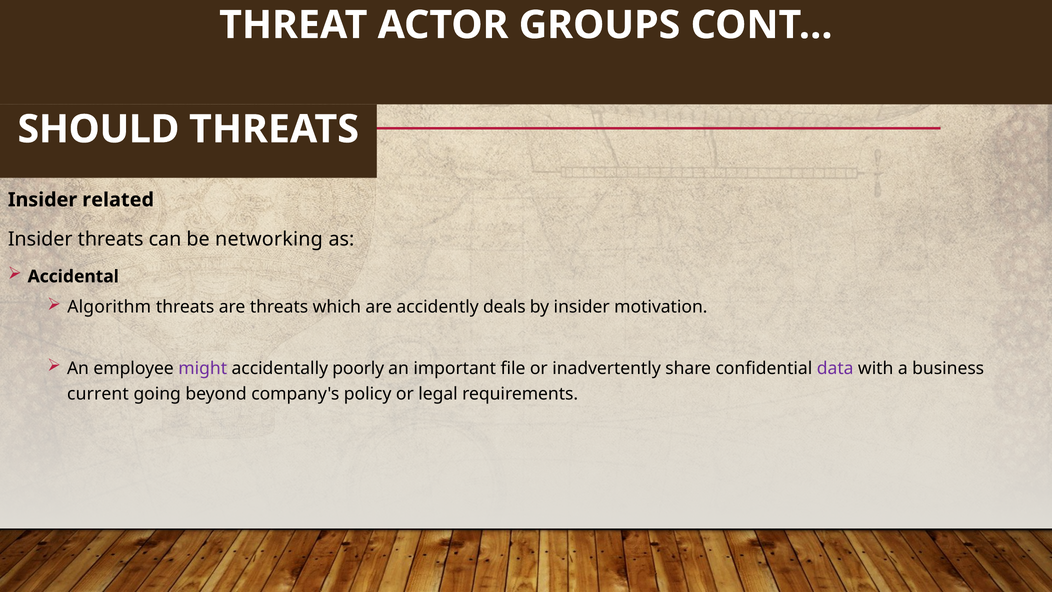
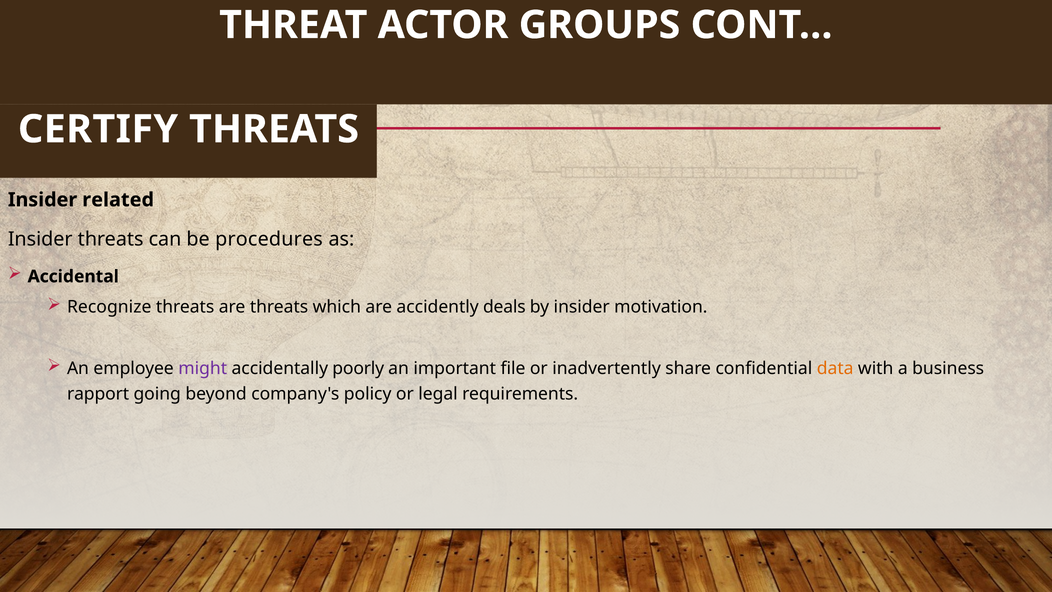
SHOULD: SHOULD -> CERTIFY
networking: networking -> procedures
Algorithm: Algorithm -> Recognize
data colour: purple -> orange
current: current -> rapport
